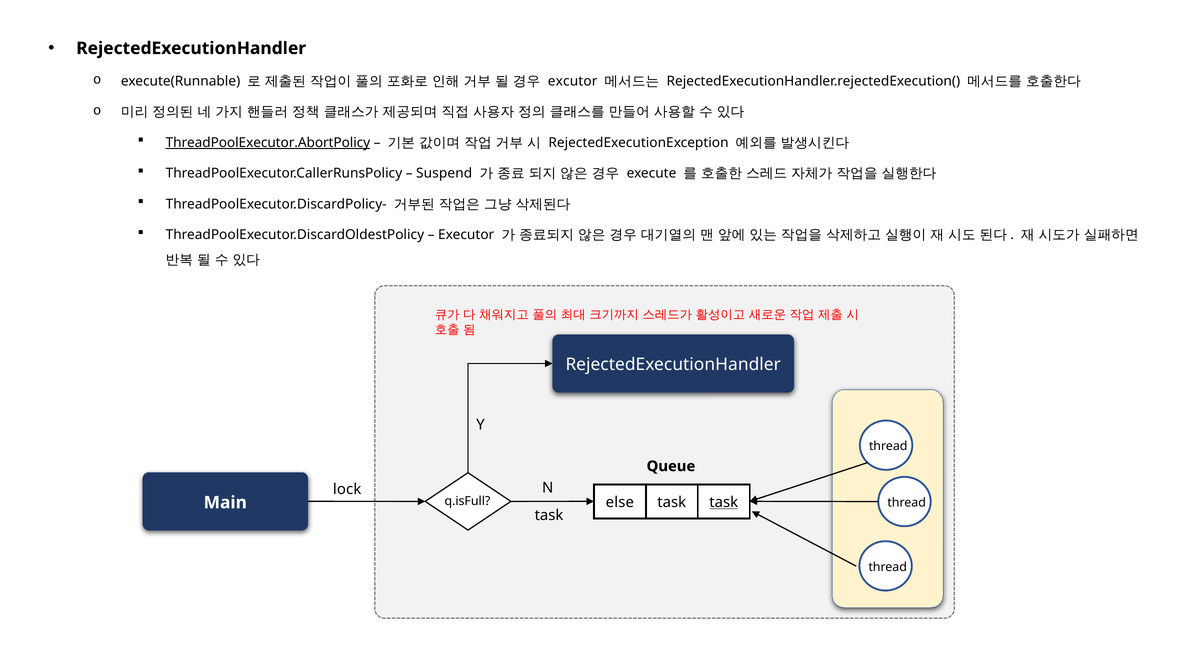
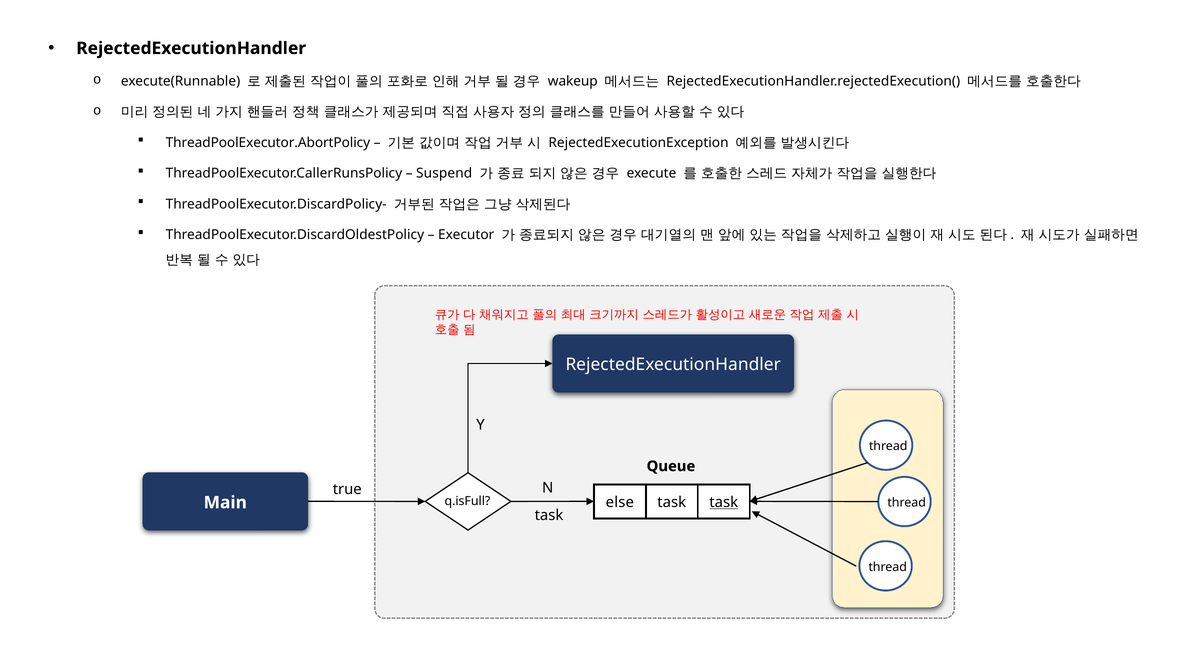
excutor: excutor -> wakeup
ThreadPoolExecutor.AbortPolicy underline: present -> none
lock: lock -> true
